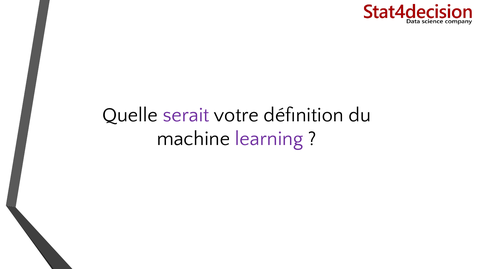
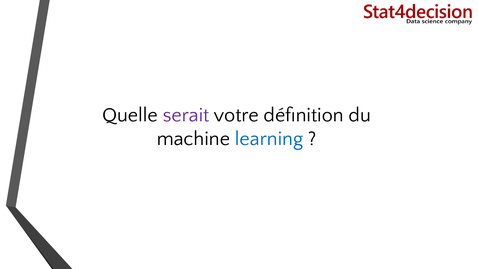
learning colour: purple -> blue
